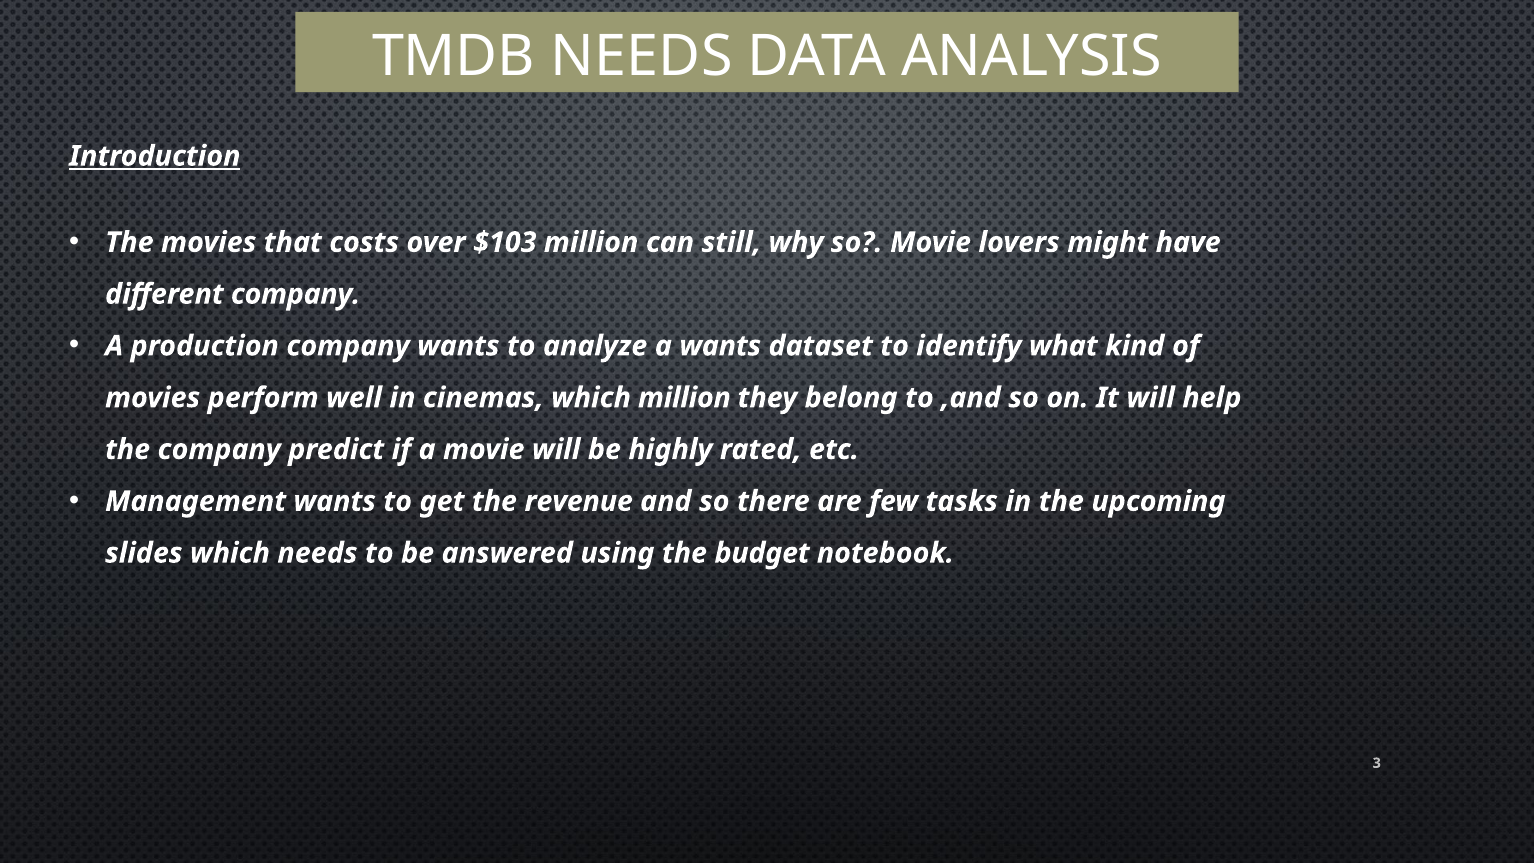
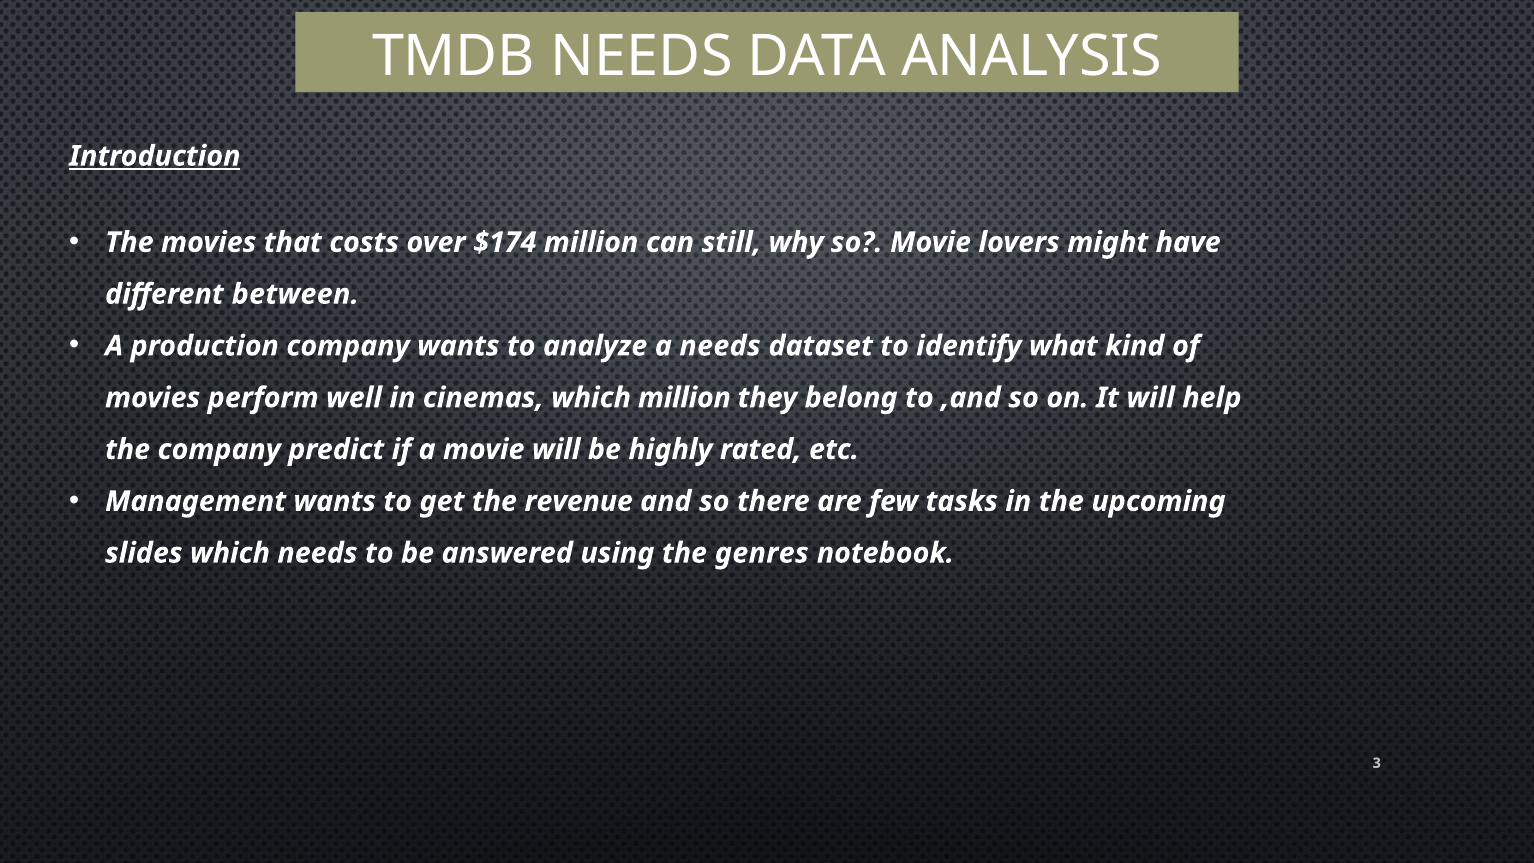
$103: $103 -> $174
different company: company -> between
a wants: wants -> needs
budget: budget -> genres
